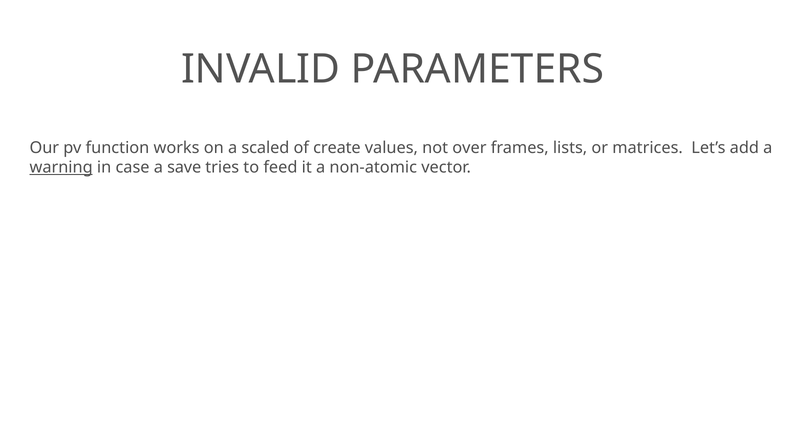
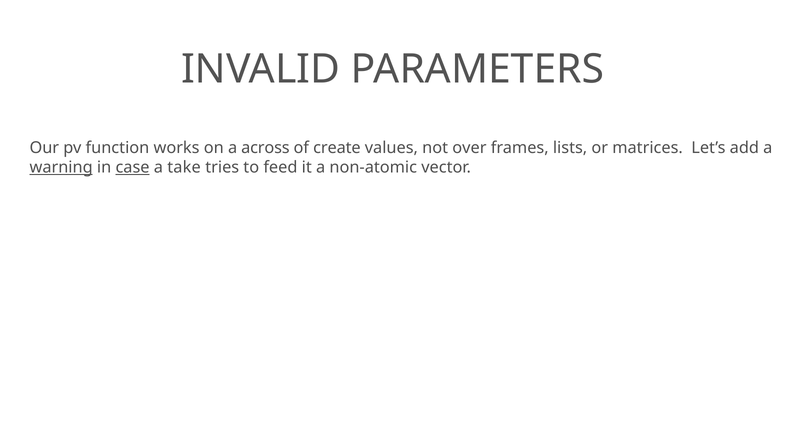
scaled: scaled -> across
case underline: none -> present
save: save -> take
